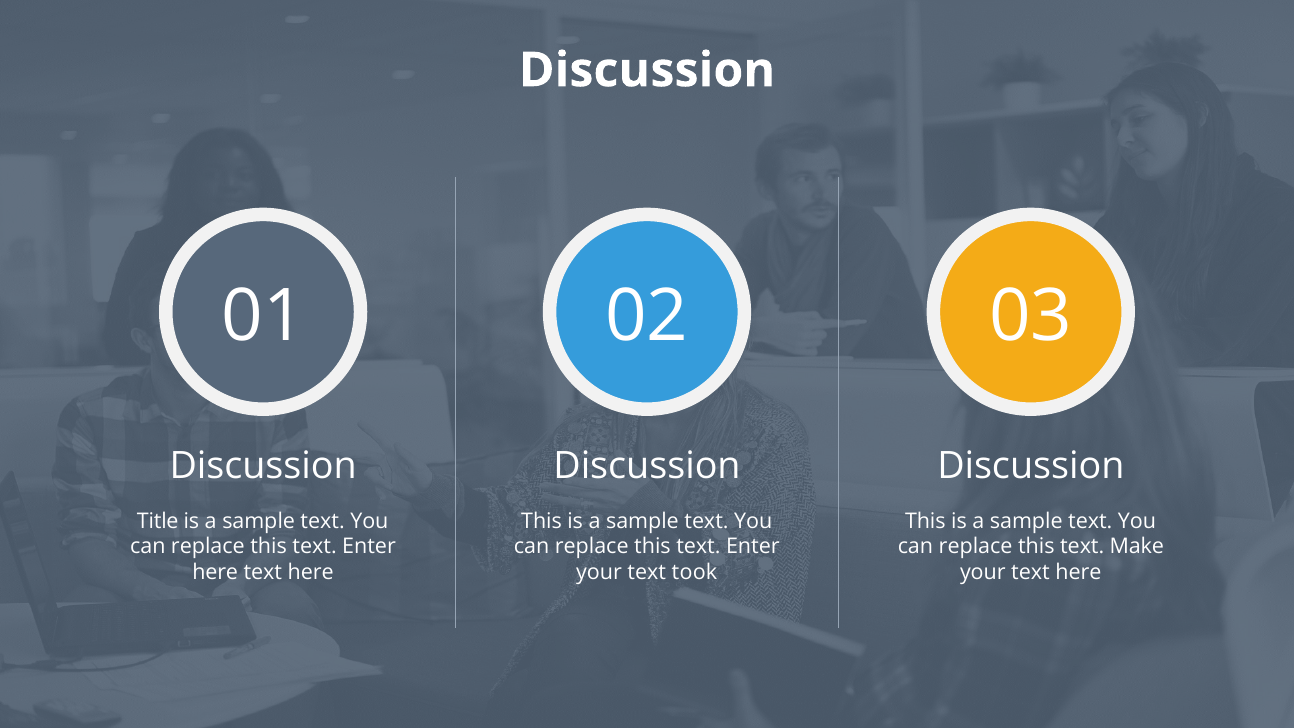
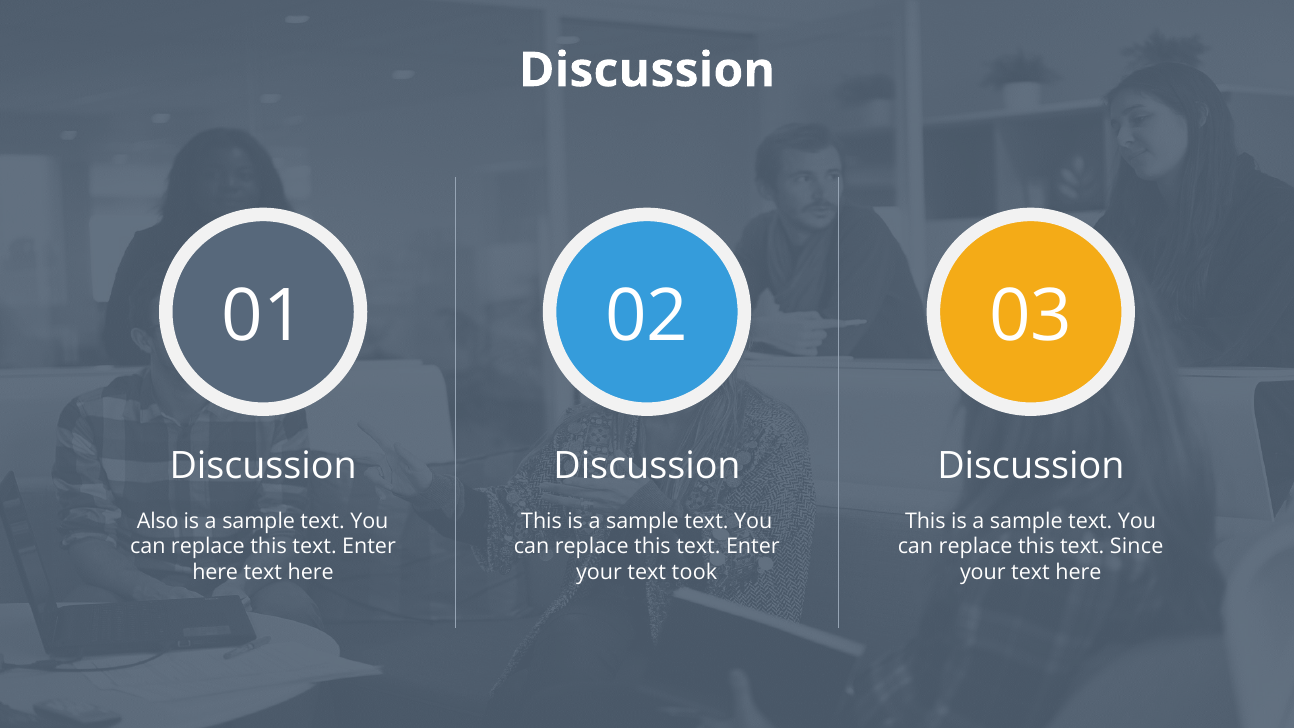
Title: Title -> Also
Make: Make -> Since
